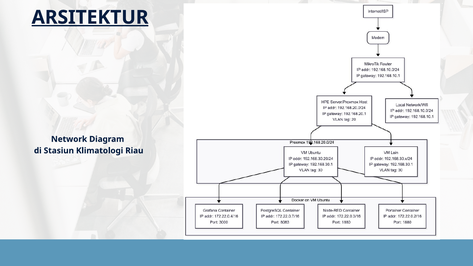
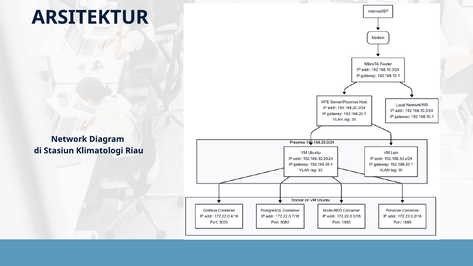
ARSITEKTUR underline: present -> none
